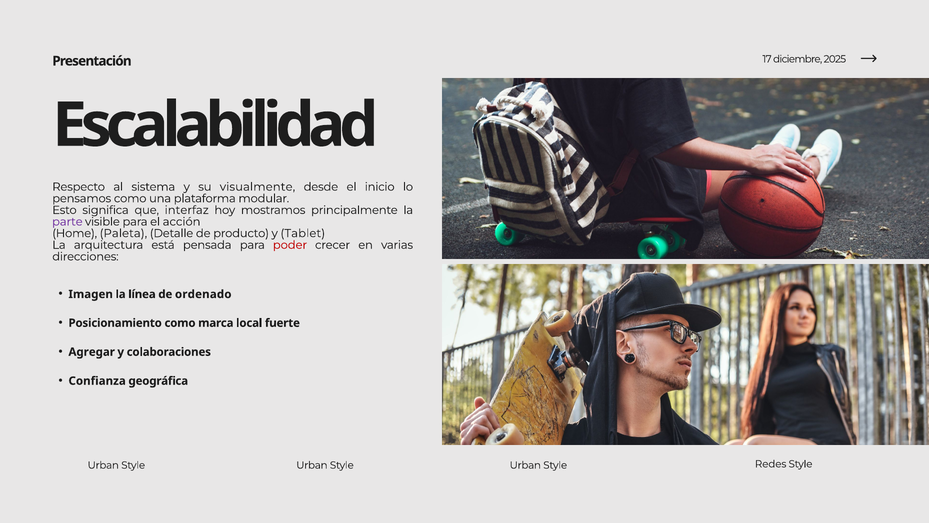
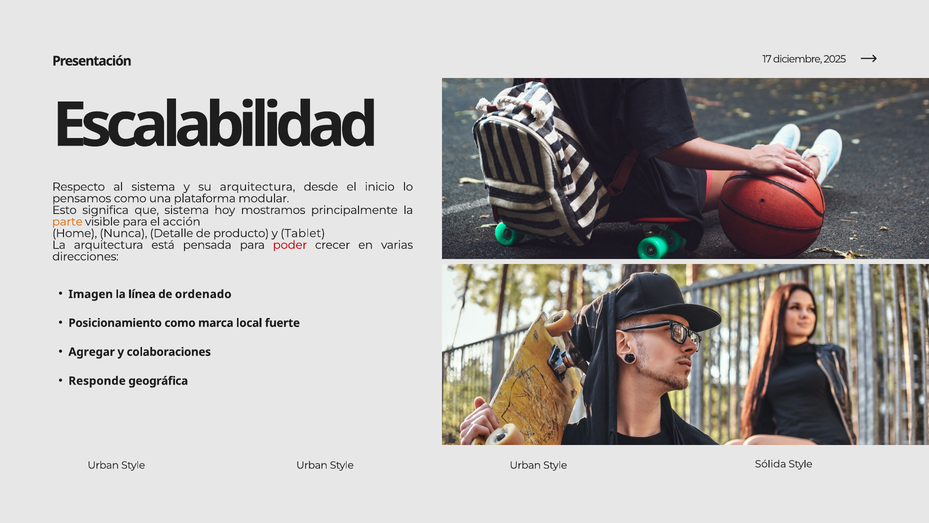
su visualmente: visualmente -> arquitectura
que interfaz: interfaz -> sistema
parte colour: purple -> orange
Paleta: Paleta -> Nunca
Confianza: Confianza -> Responde
Redes: Redes -> Sólida
